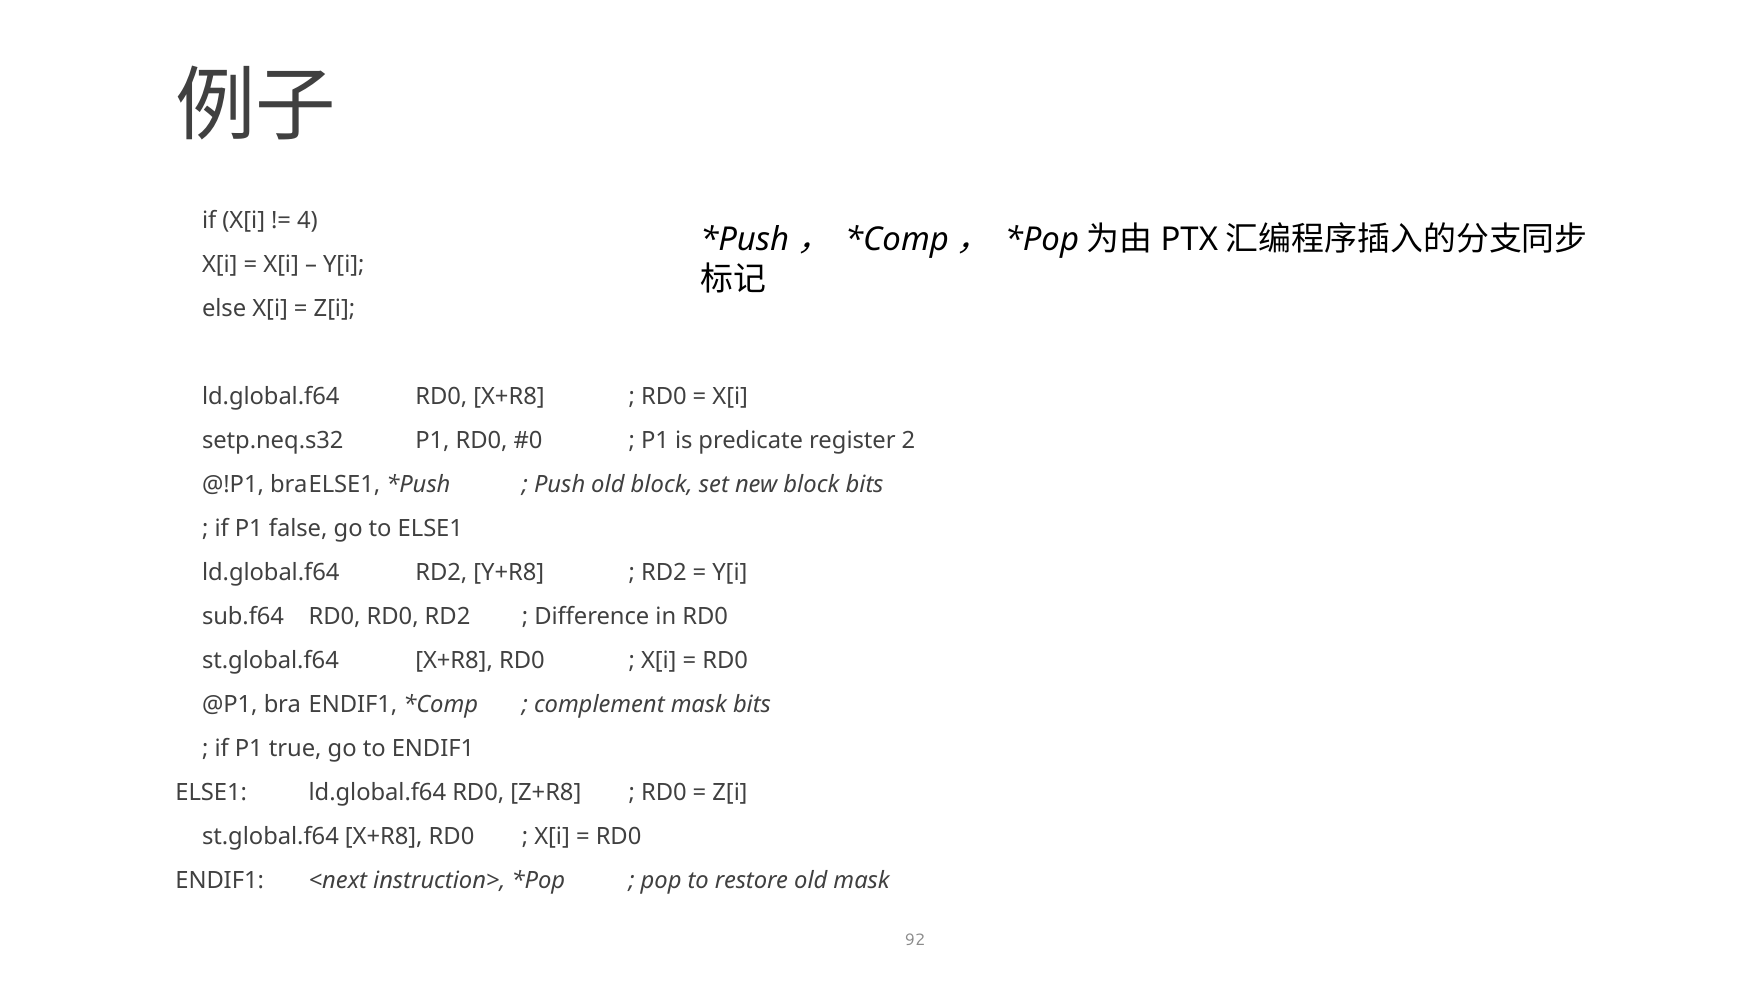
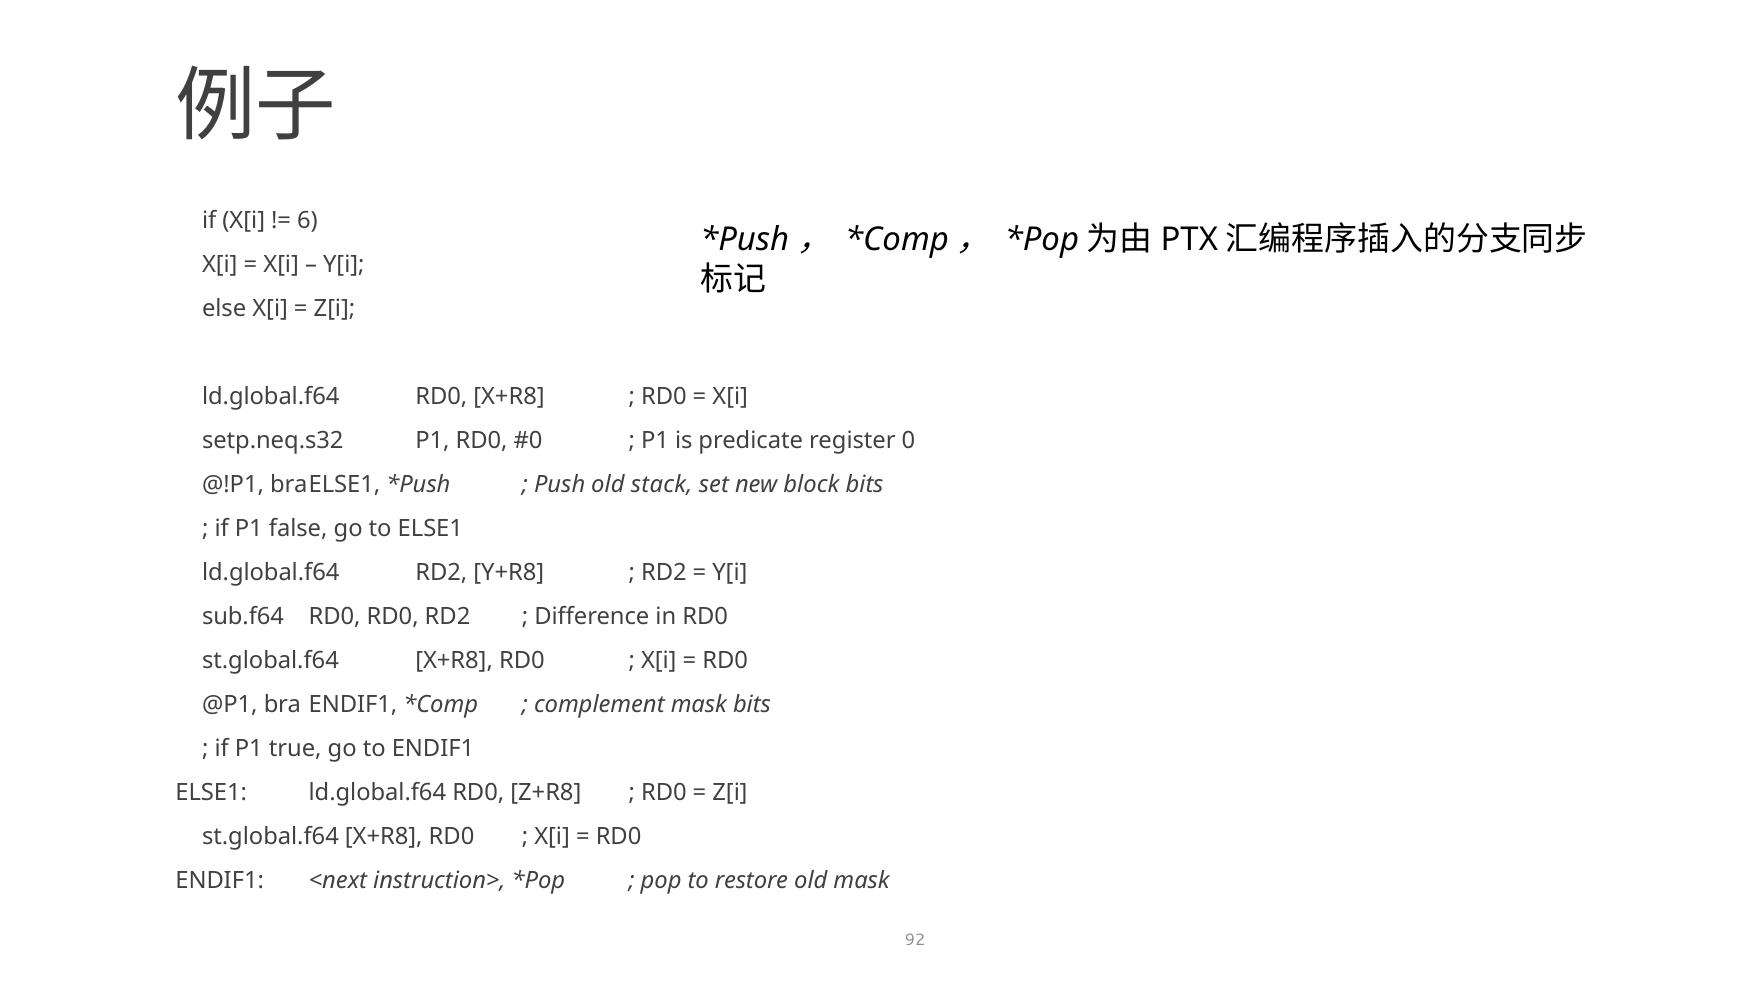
4: 4 -> 6
2: 2 -> 0
old block: block -> stack
